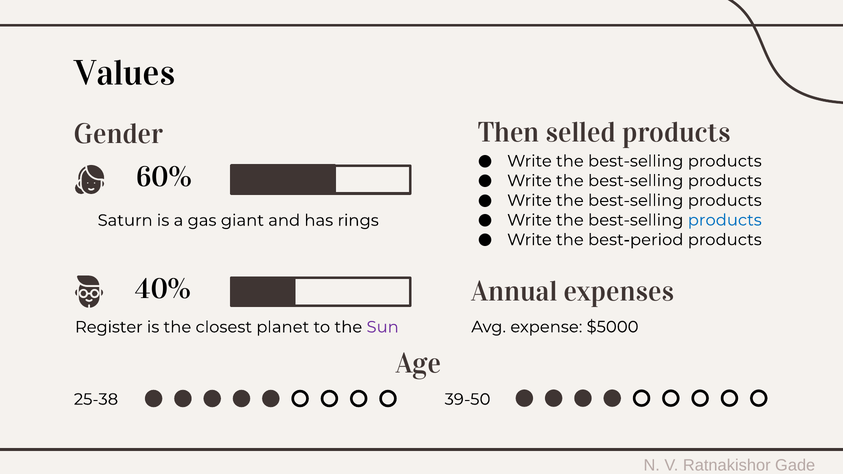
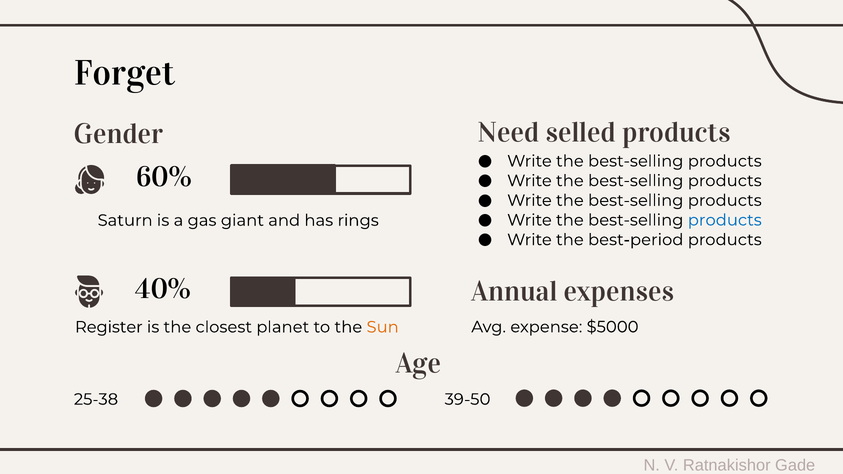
Values: Values -> Forget
Then: Then -> Need
Sun colour: purple -> orange
